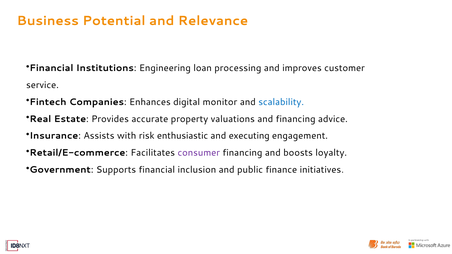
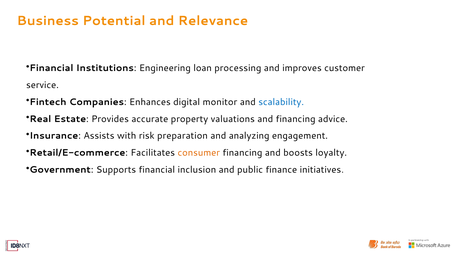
enthusiastic: enthusiastic -> preparation
executing: executing -> analyzing
consumer colour: purple -> orange
